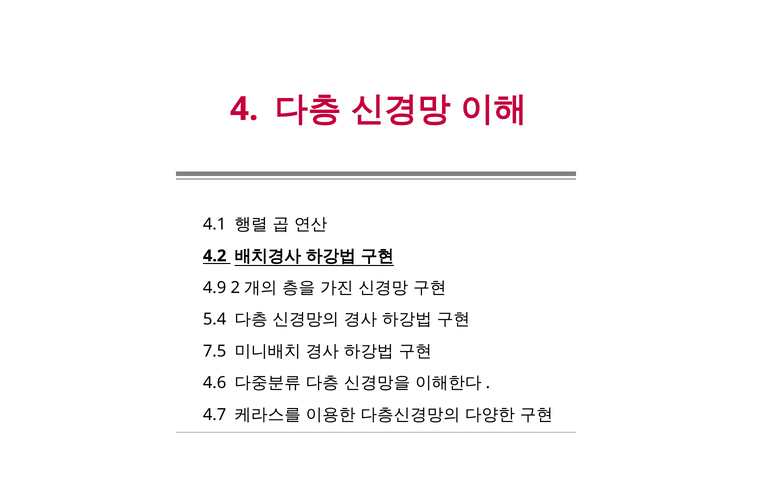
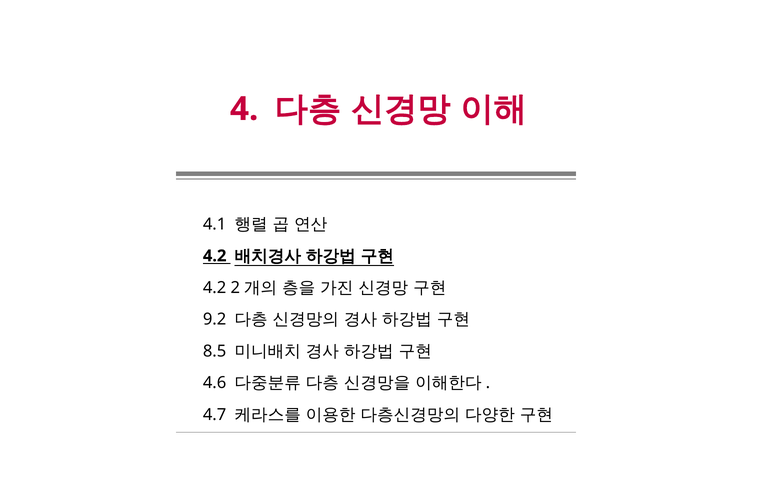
4.9 at (215, 288): 4.9 -> 4.2
5.4: 5.4 -> 9.2
7.5: 7.5 -> 8.5
